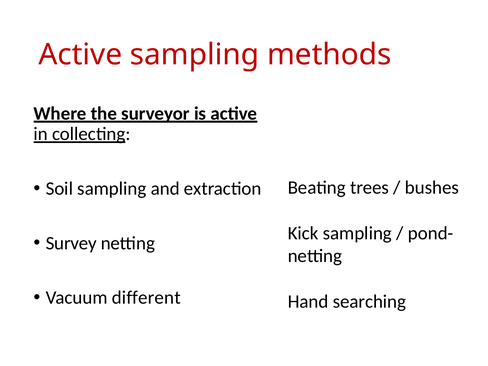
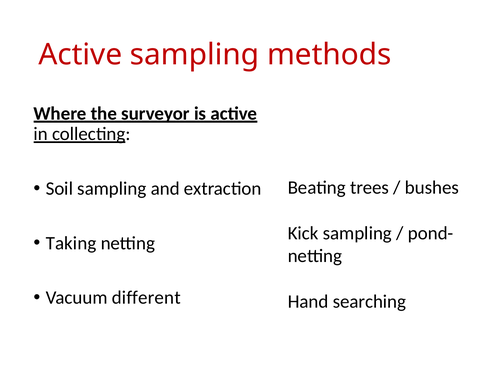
Survey: Survey -> Taking
